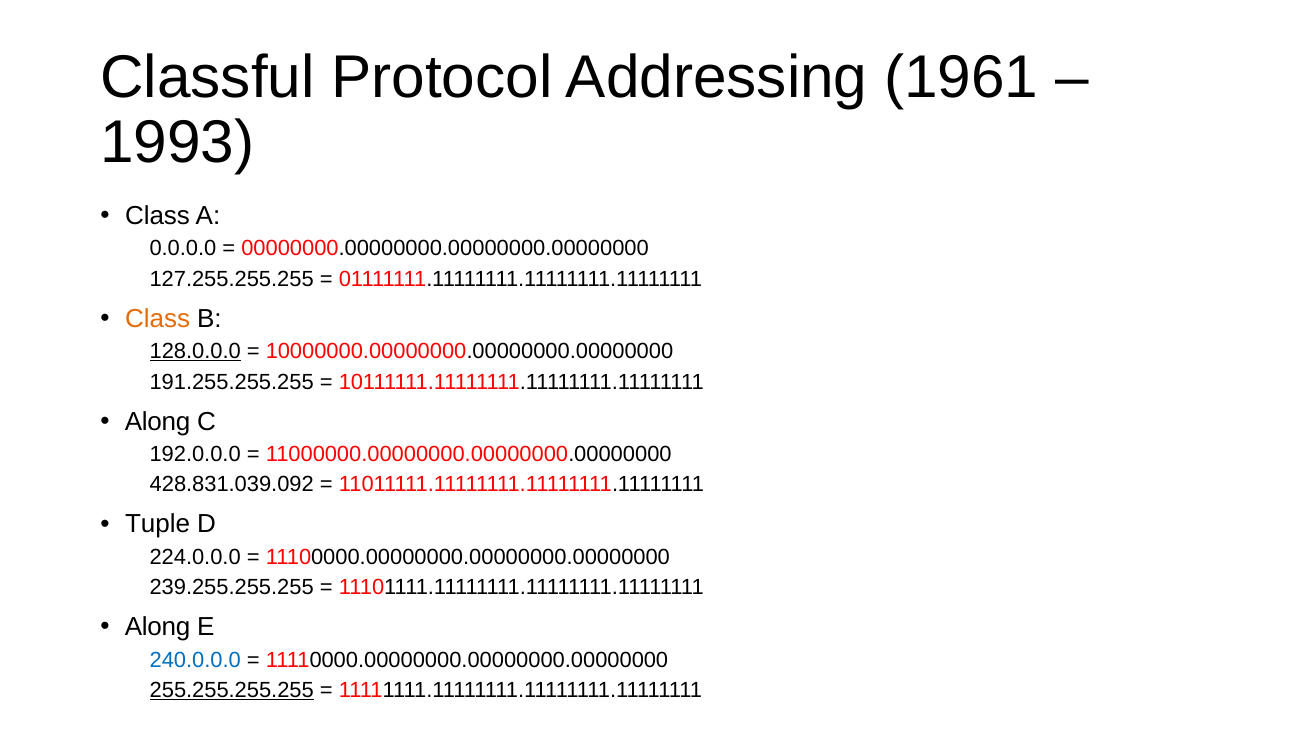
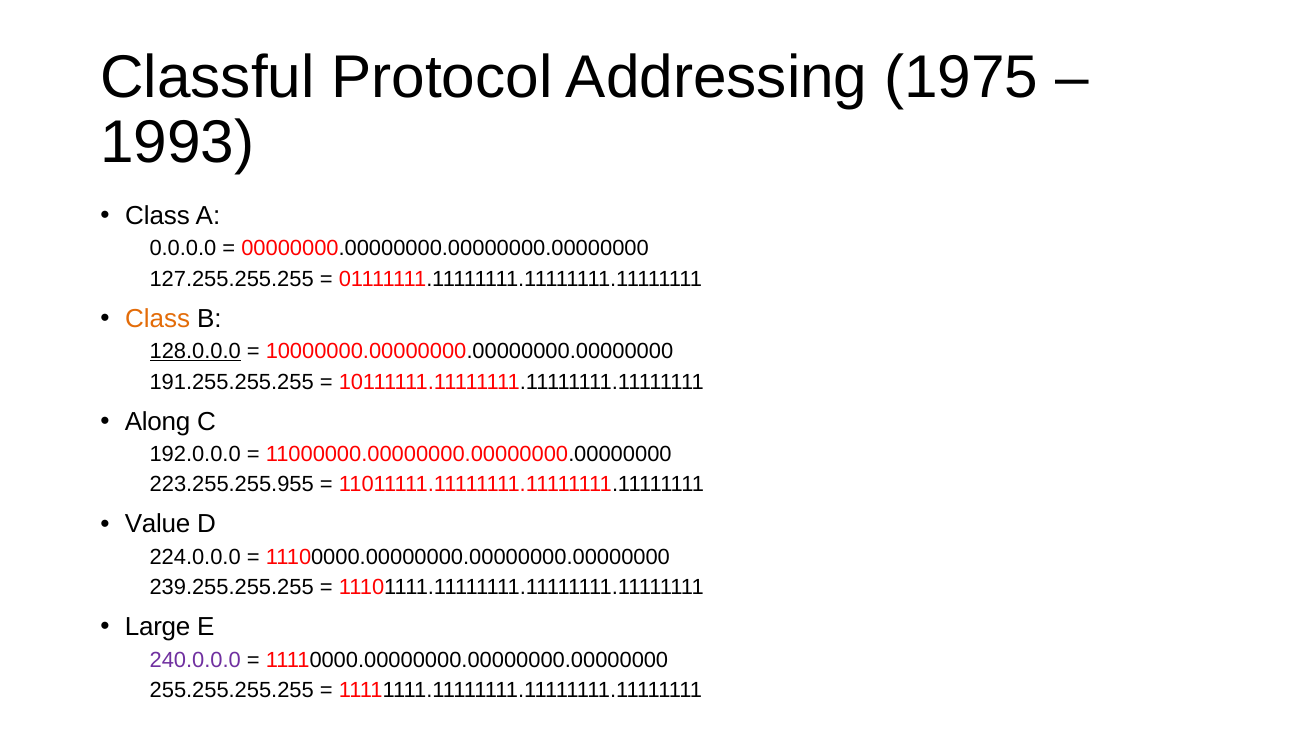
1961: 1961 -> 1975
428.831.039.092: 428.831.039.092 -> 223.255.255.955
Tuple: Tuple -> Value
Along at (158, 627): Along -> Large
240.0.0.0 colour: blue -> purple
255.255.255.255 underline: present -> none
